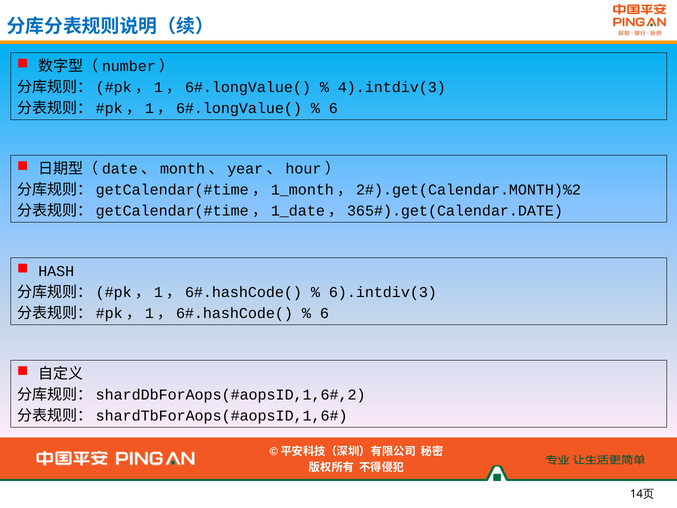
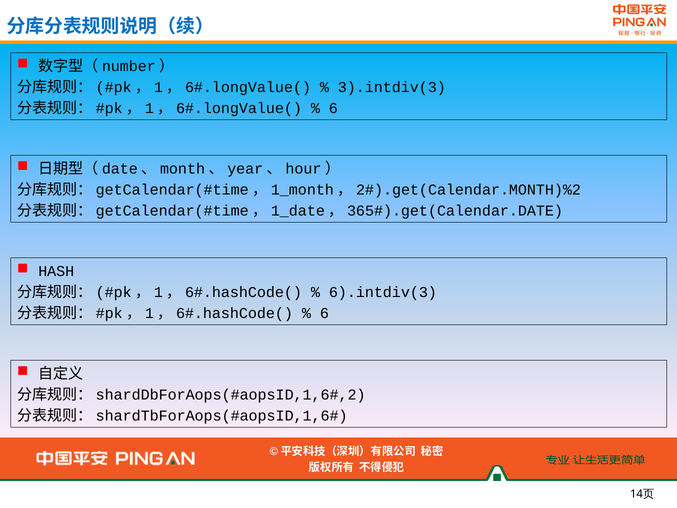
4).intdiv(3: 4).intdiv(3 -> 3).intdiv(3
